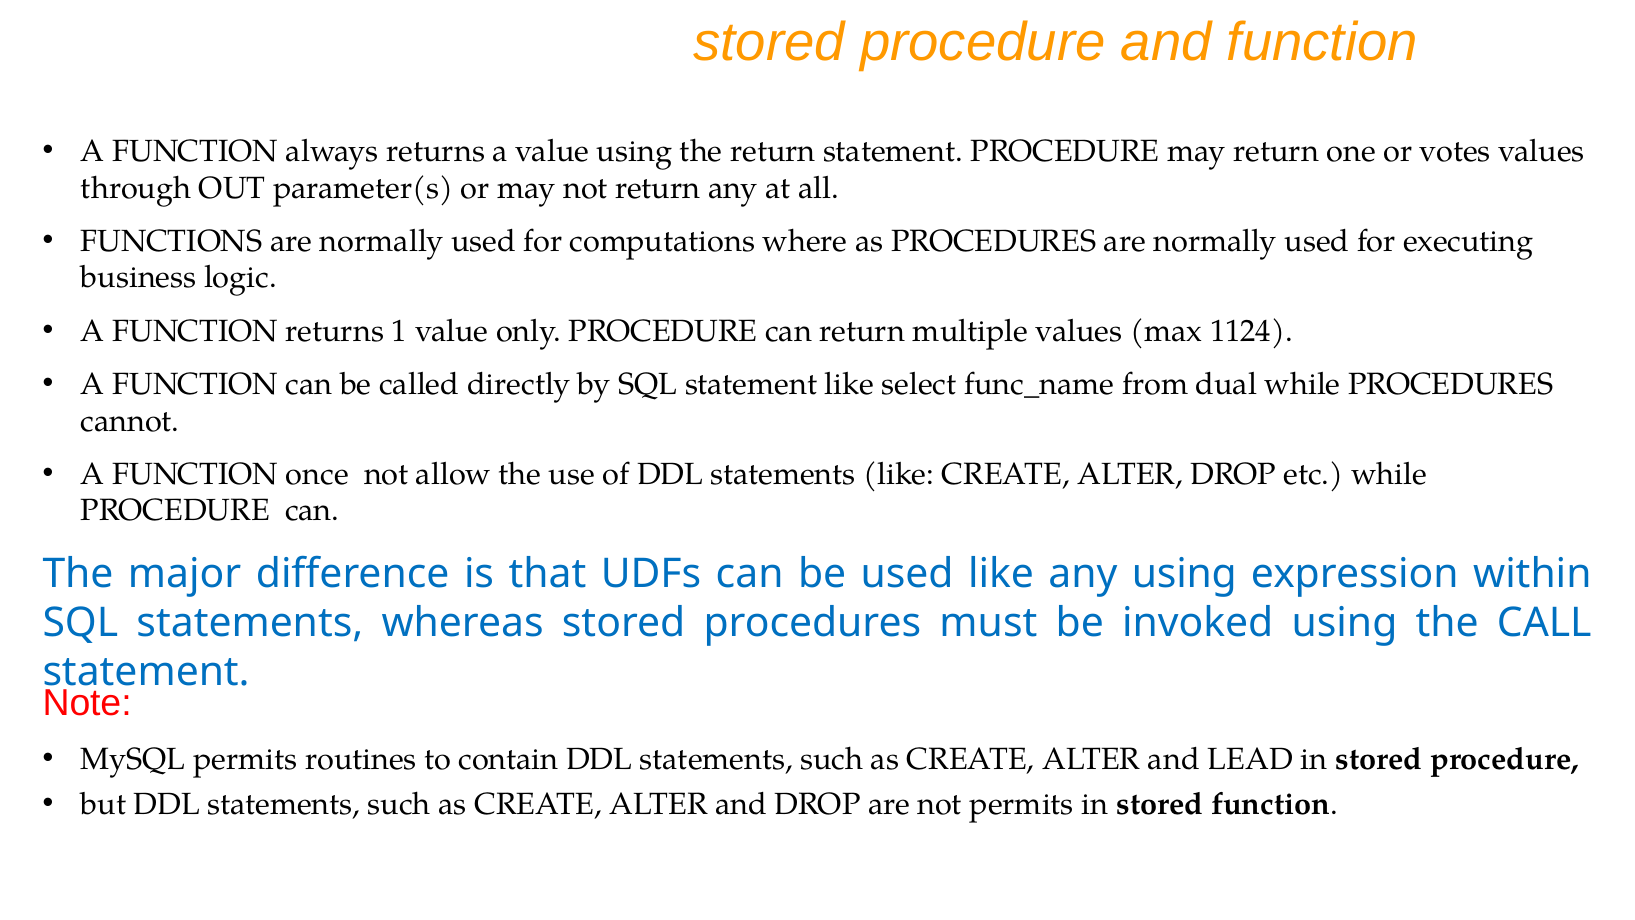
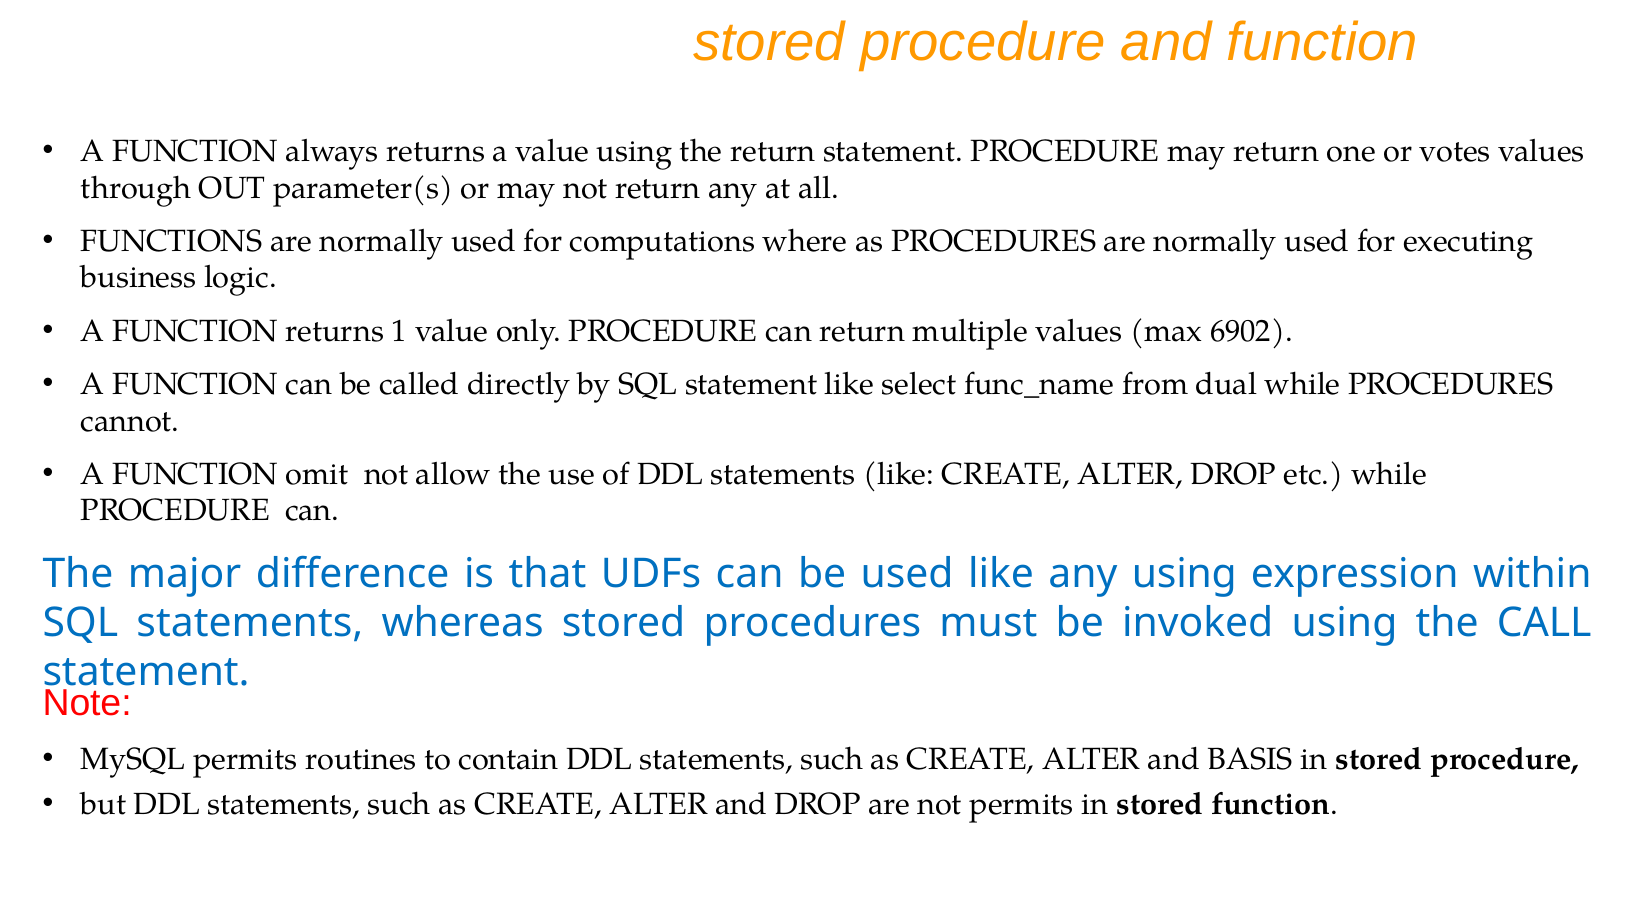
1124: 1124 -> 6902
once: once -> omit
LEAD: LEAD -> BASIS
